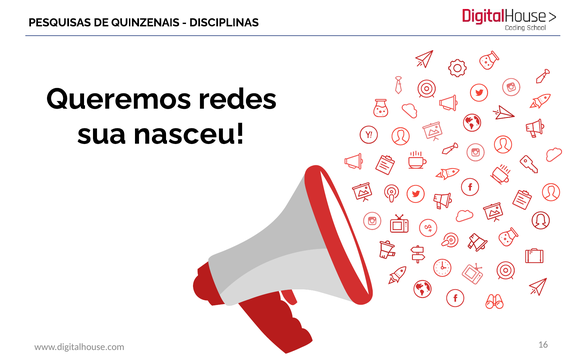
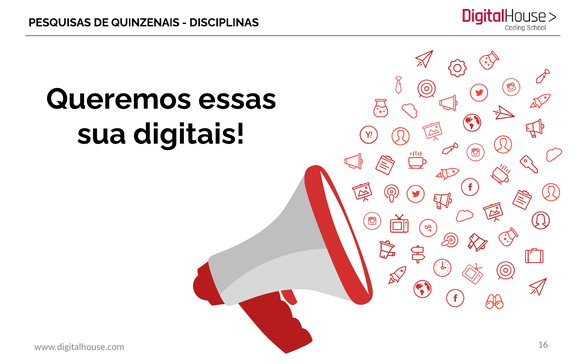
redes: redes -> essas
nasceu: nasceu -> digitais
